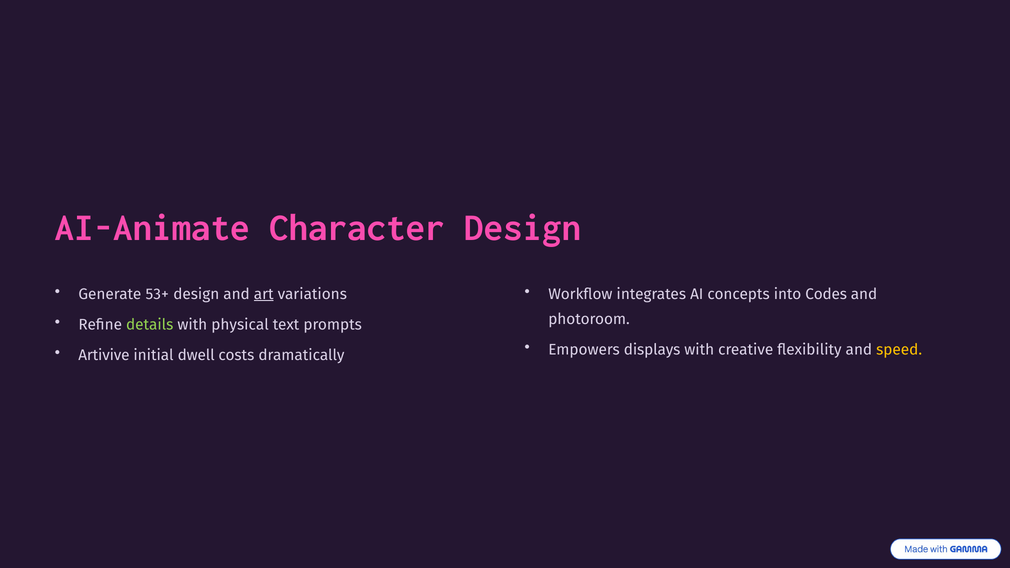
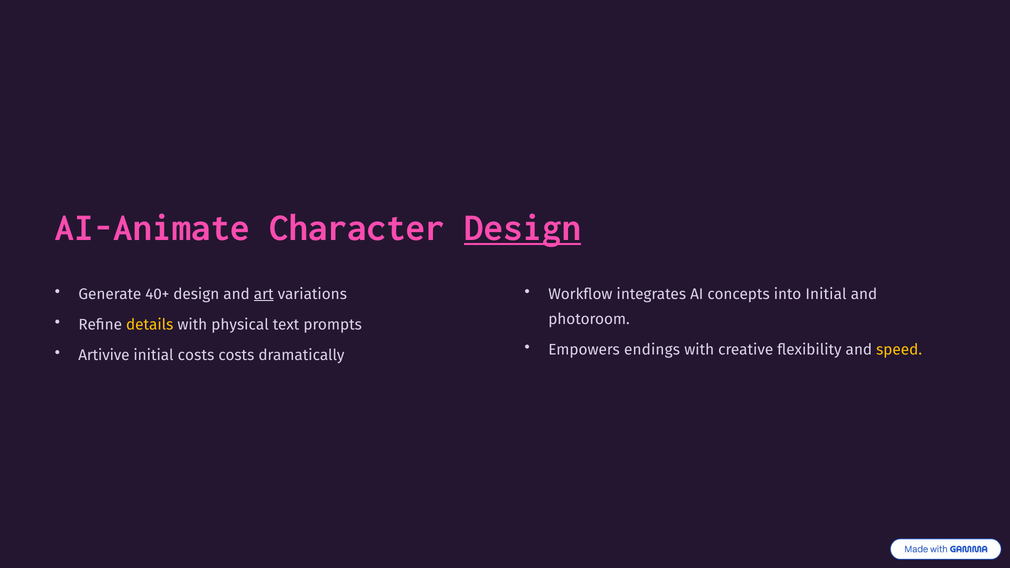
Design at (523, 227) underline: none -> present
53+: 53+ -> 40+
into Codes: Codes -> Initial
details colour: light green -> yellow
displays: displays -> endings
initial dwell: dwell -> costs
